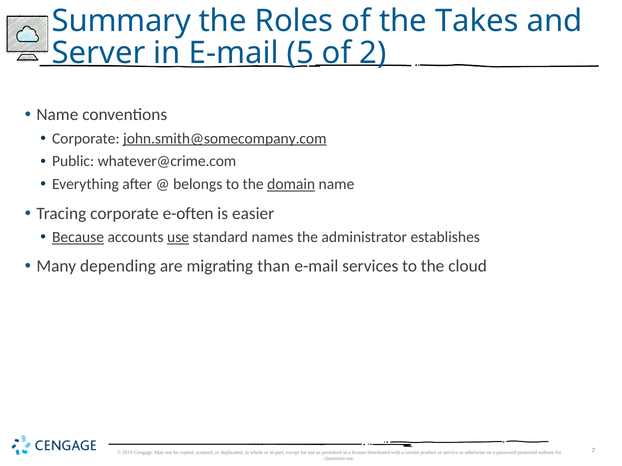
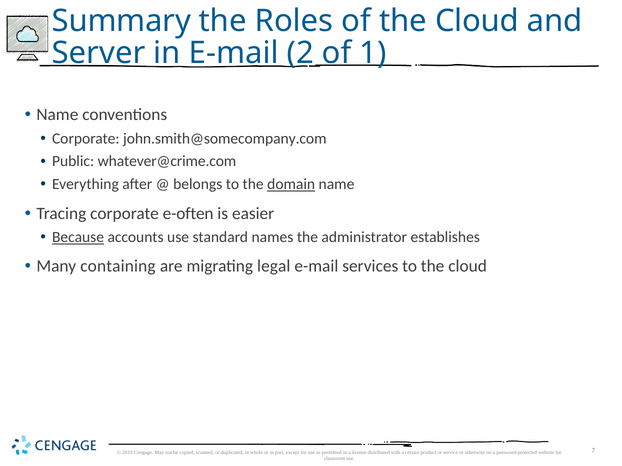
of the Takes: Takes -> Cloud
5: 5 -> 2
2: 2 -> 1
john.smith@somecompany.com underline: present -> none
use at (178, 237) underline: present -> none
depending: depending -> containing
than: than -> legal
